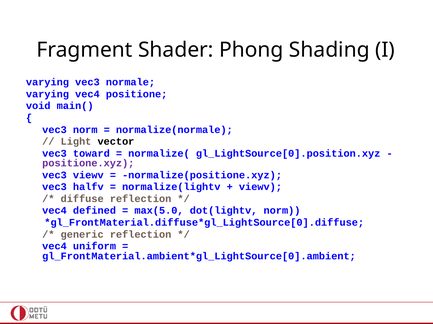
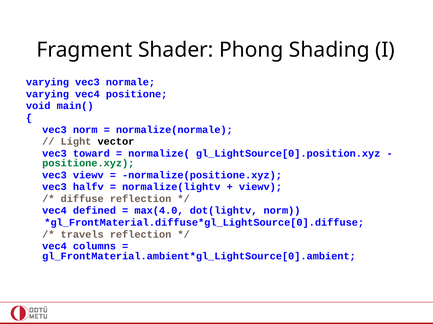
positione.xyz colour: purple -> green
max(5.0: max(5.0 -> max(4.0
generic: generic -> travels
uniform: uniform -> columns
